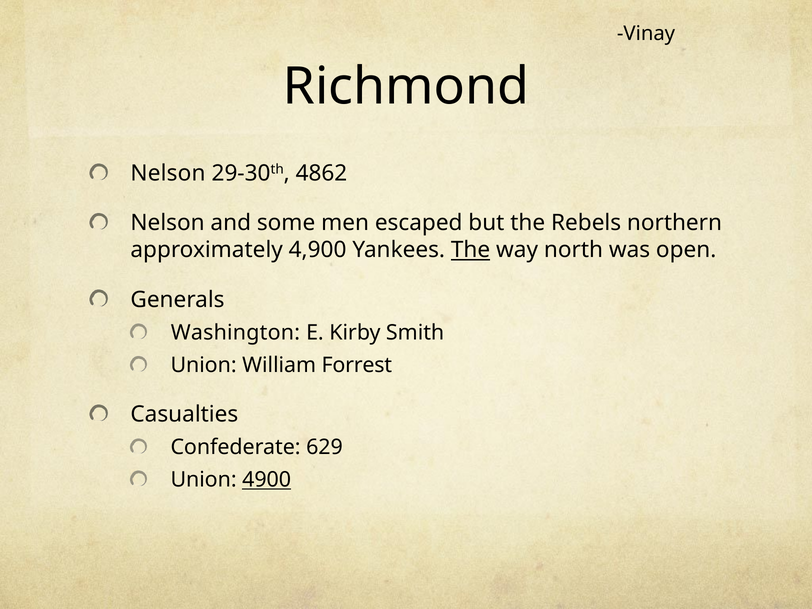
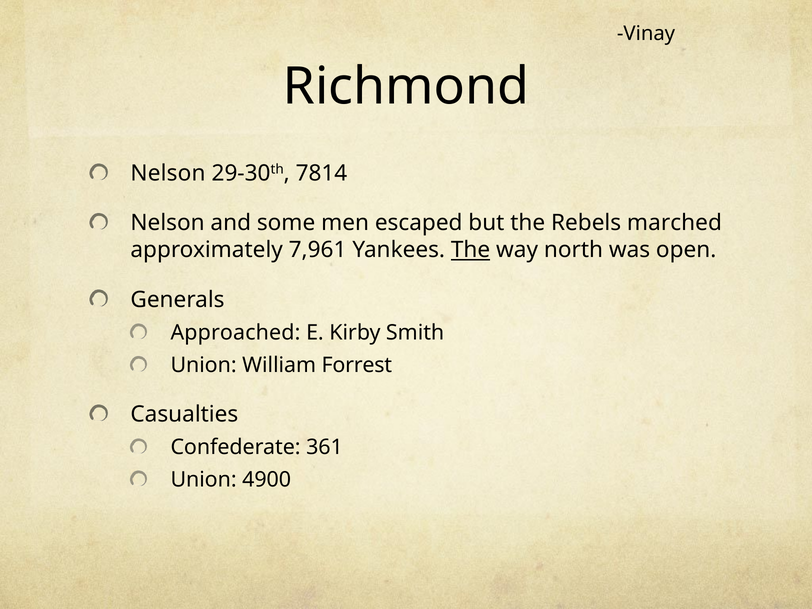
4862: 4862 -> 7814
northern: northern -> marched
4,900: 4,900 -> 7,961
Washington: Washington -> Approached
629: 629 -> 361
4900 underline: present -> none
